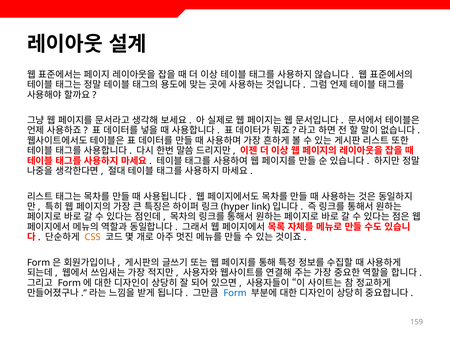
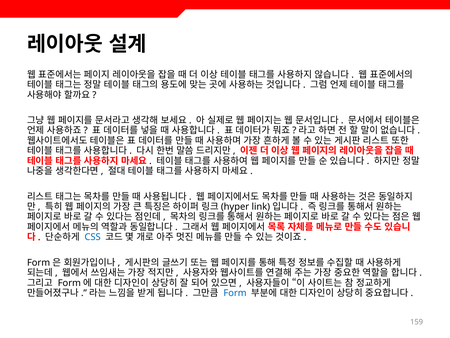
CSS colour: orange -> blue
